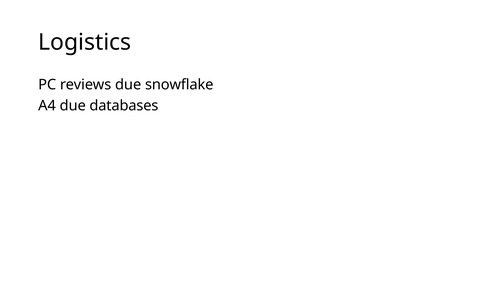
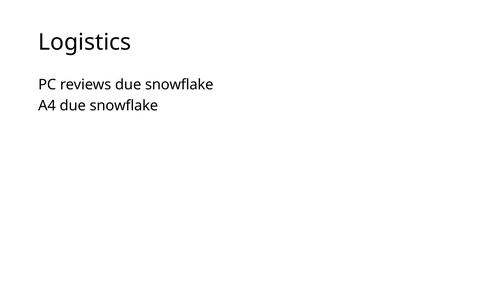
A4 due databases: databases -> snowflake
